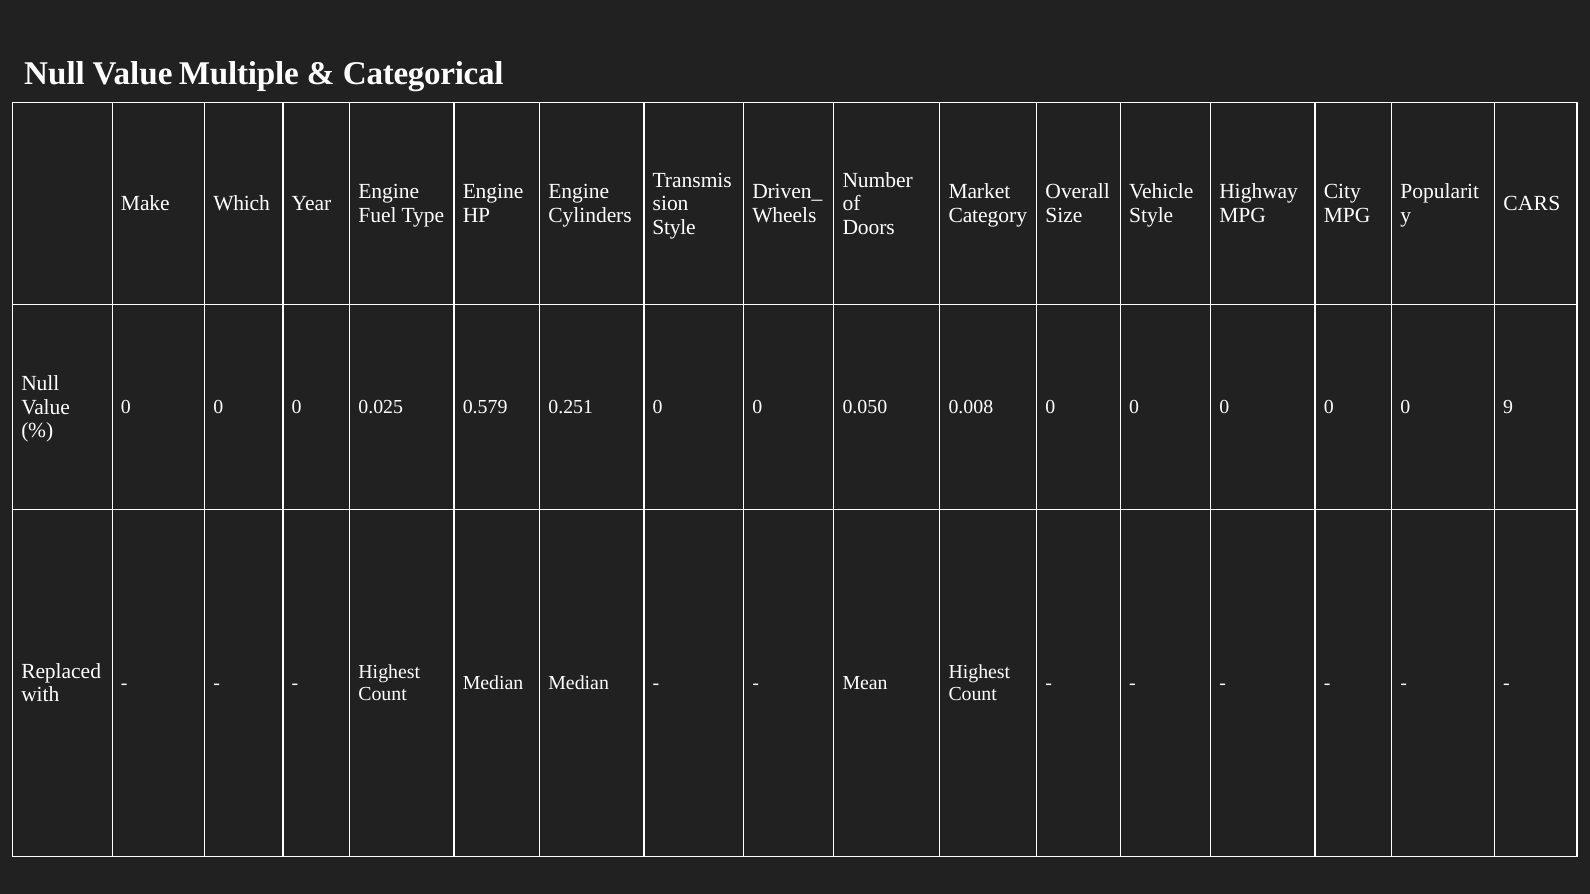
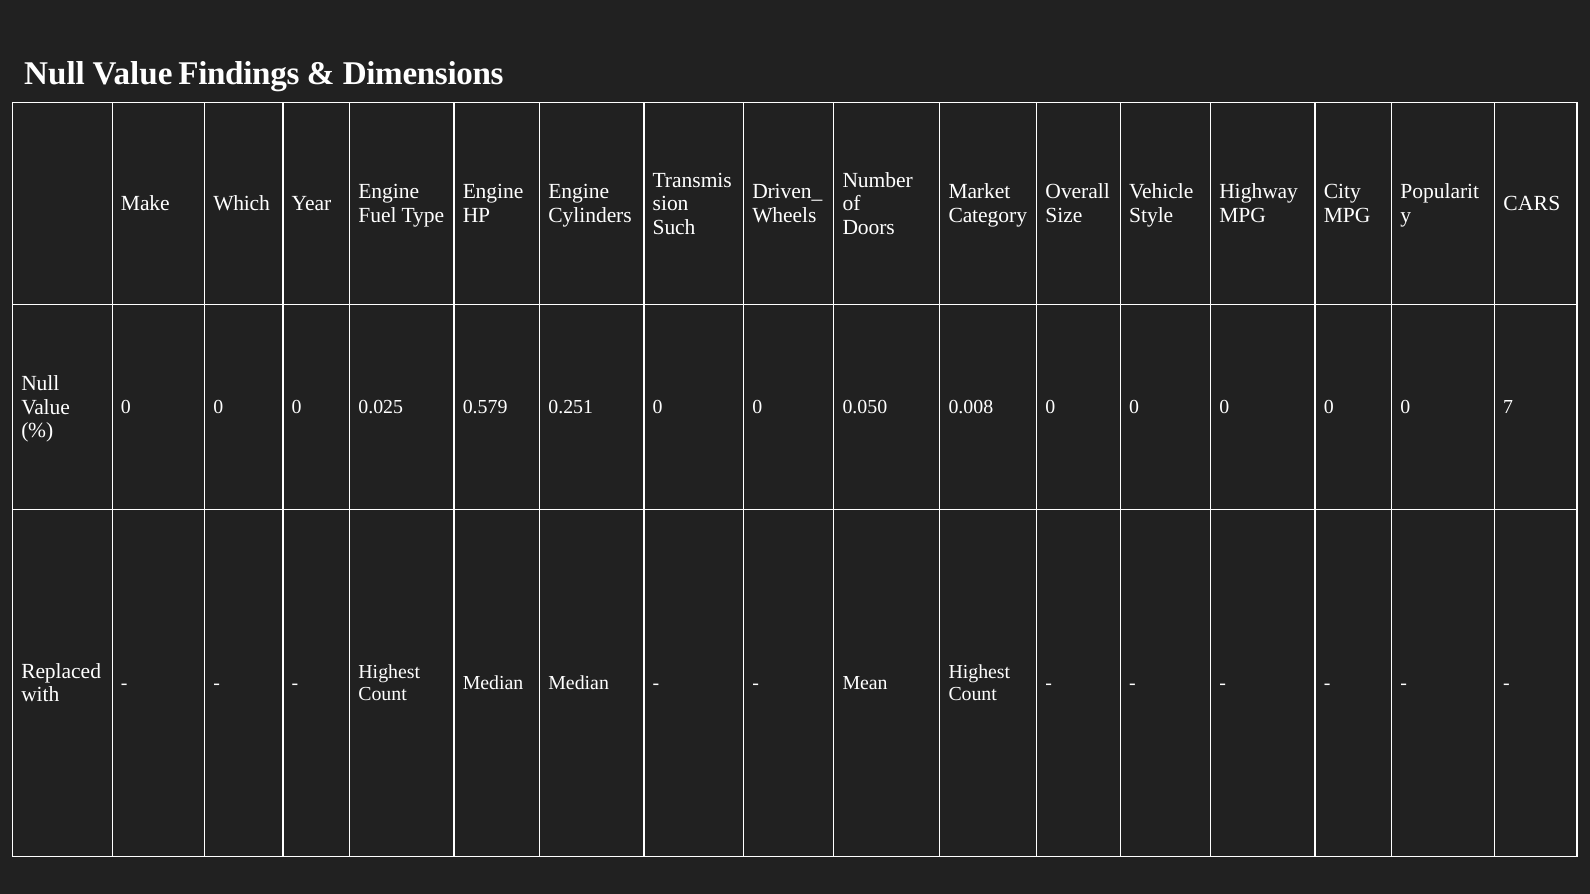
Multiple: Multiple -> Findings
Categorical: Categorical -> Dimensions
Style at (674, 227): Style -> Such
9: 9 -> 7
